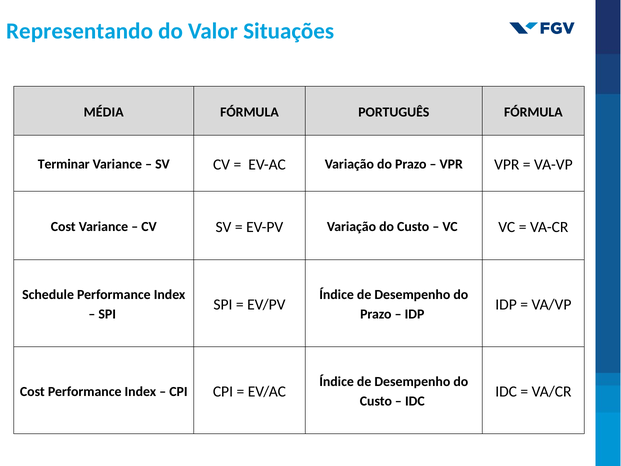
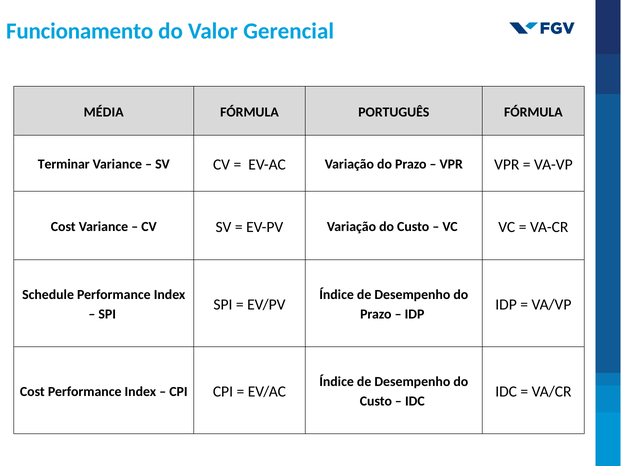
Representando: Representando -> Funcionamento
Situações: Situações -> Gerencial
